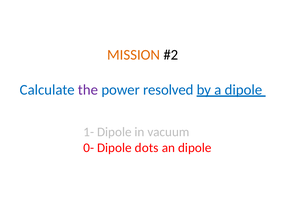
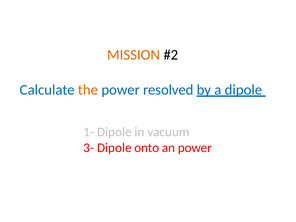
the colour: purple -> orange
0-: 0- -> 3-
dots: dots -> onto
an dipole: dipole -> power
